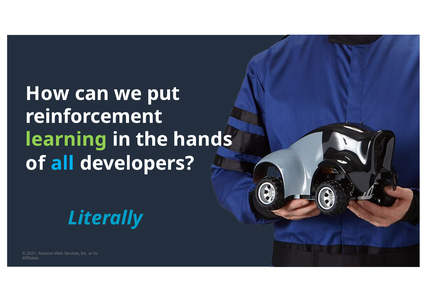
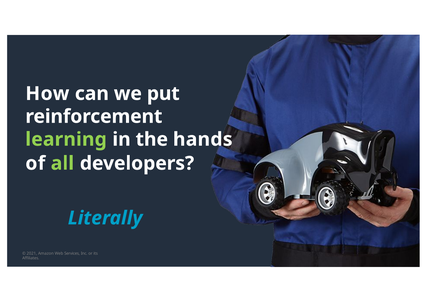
all colour: light blue -> light green
